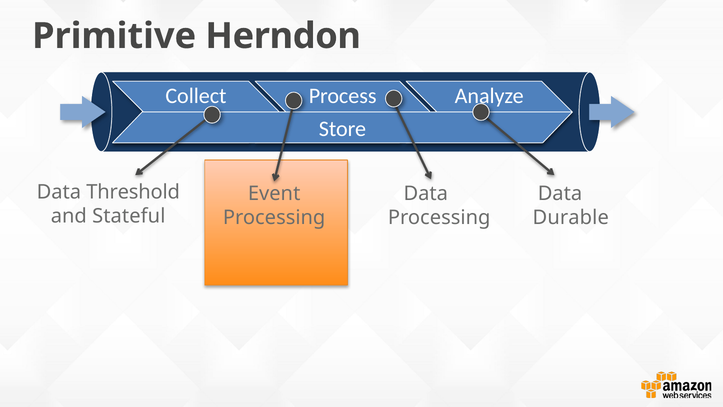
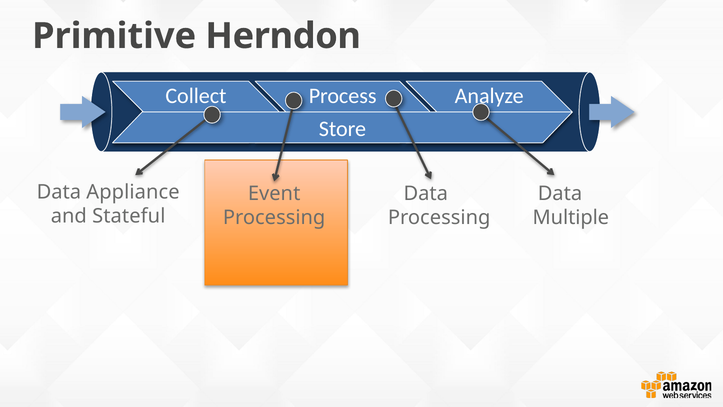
Threshold: Threshold -> Appliance
Durable: Durable -> Multiple
